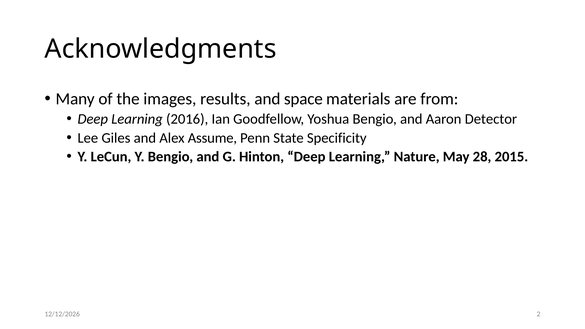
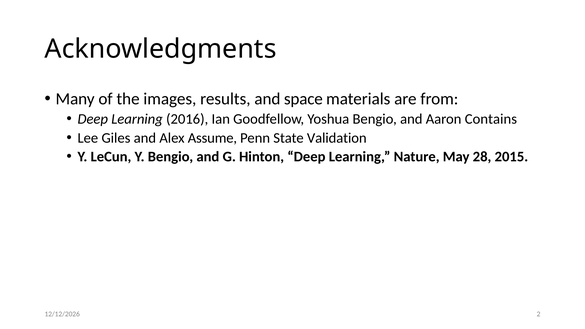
Detector: Detector -> Contains
Specificity: Specificity -> Validation
